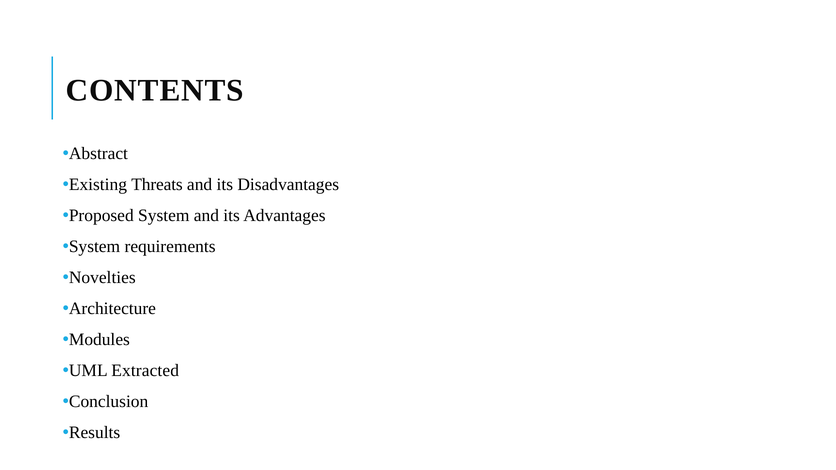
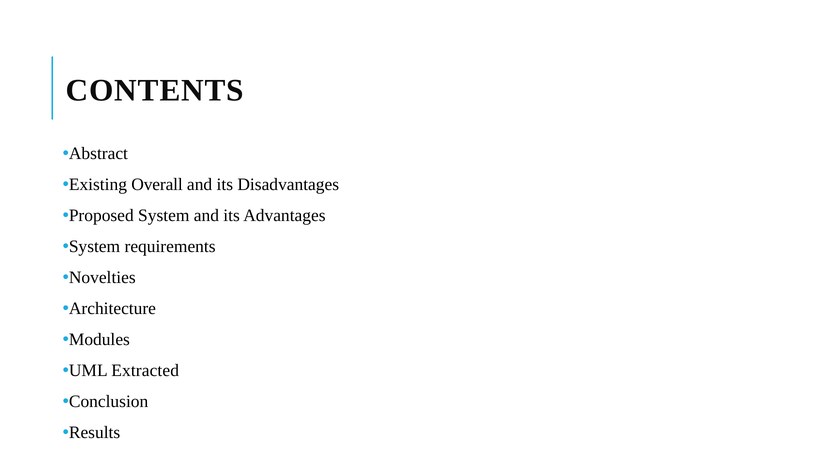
Threats: Threats -> Overall
